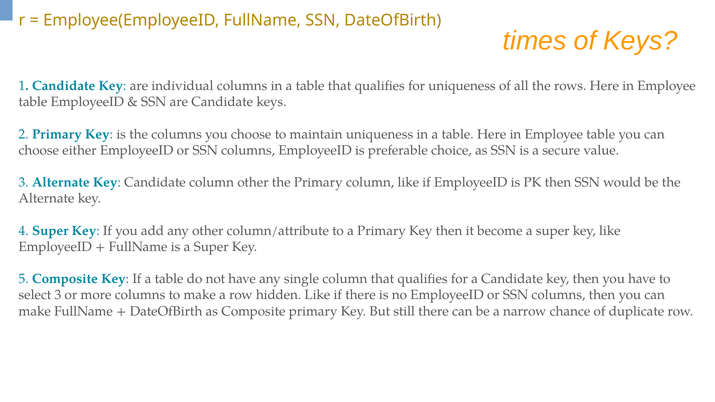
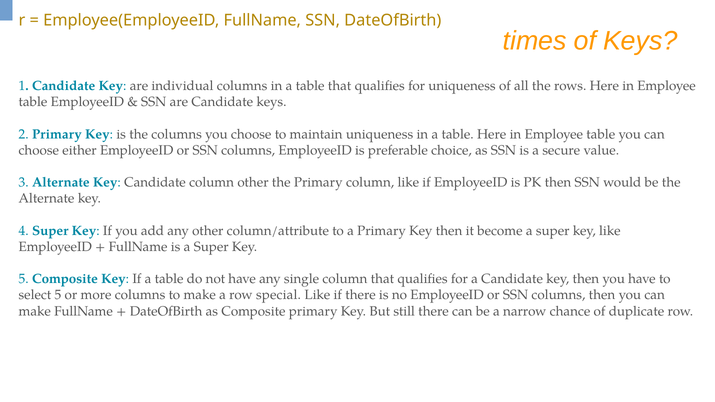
select 3: 3 -> 5
hidden: hidden -> special
